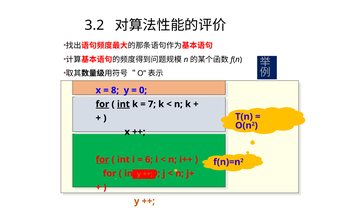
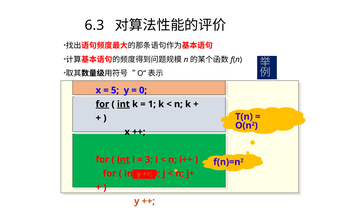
3.2: 3.2 -> 6.3
8: 8 -> 5
7: 7 -> 1
for at (102, 160) underline: present -> none
int at (123, 160) underline: none -> present
6: 6 -> 3
